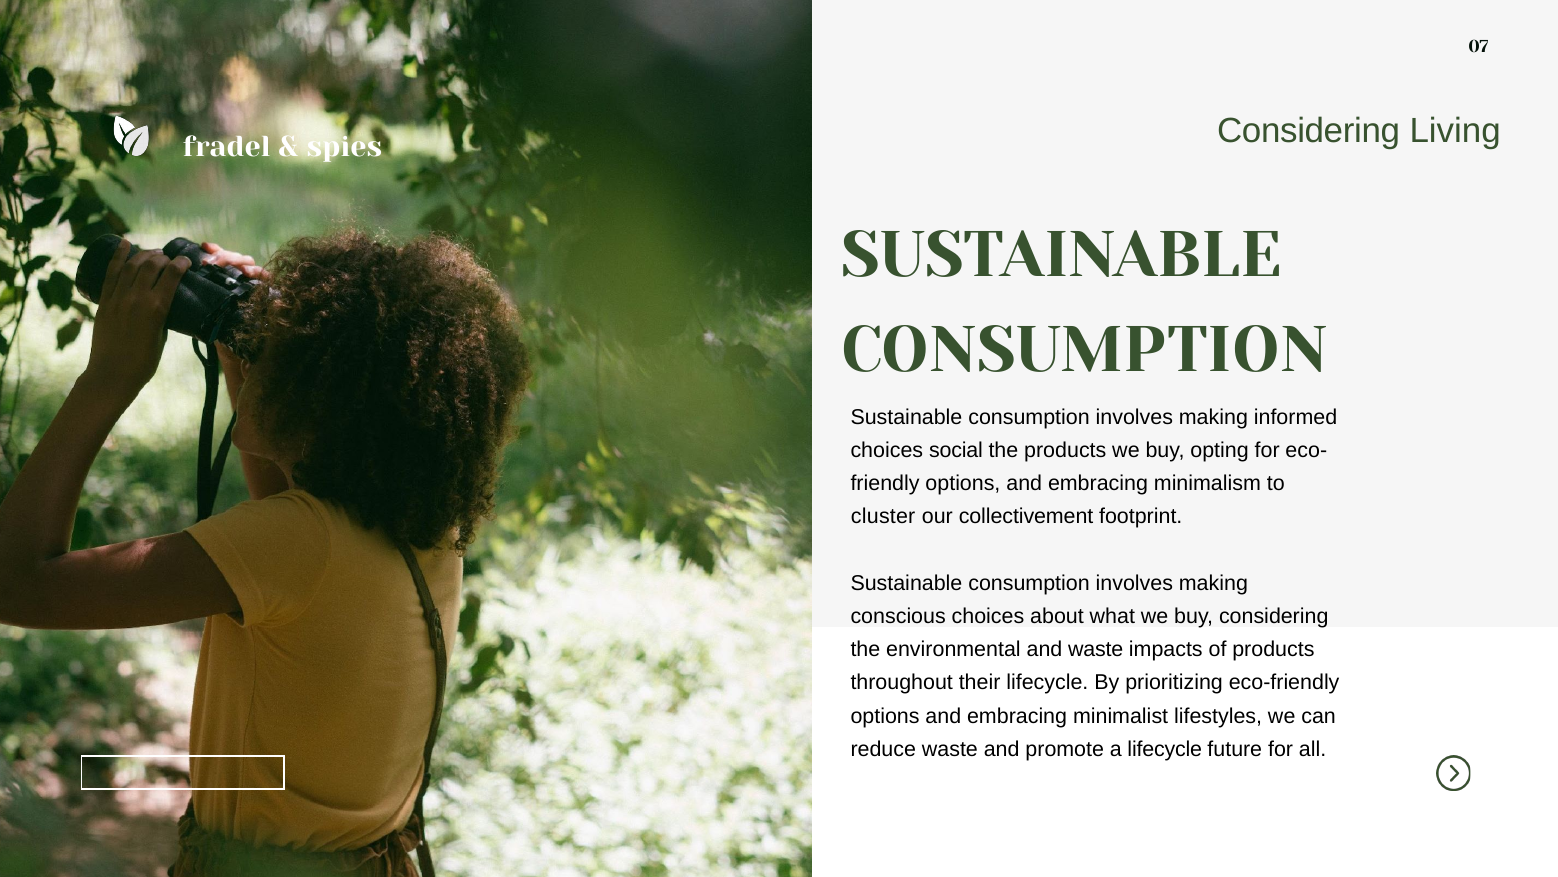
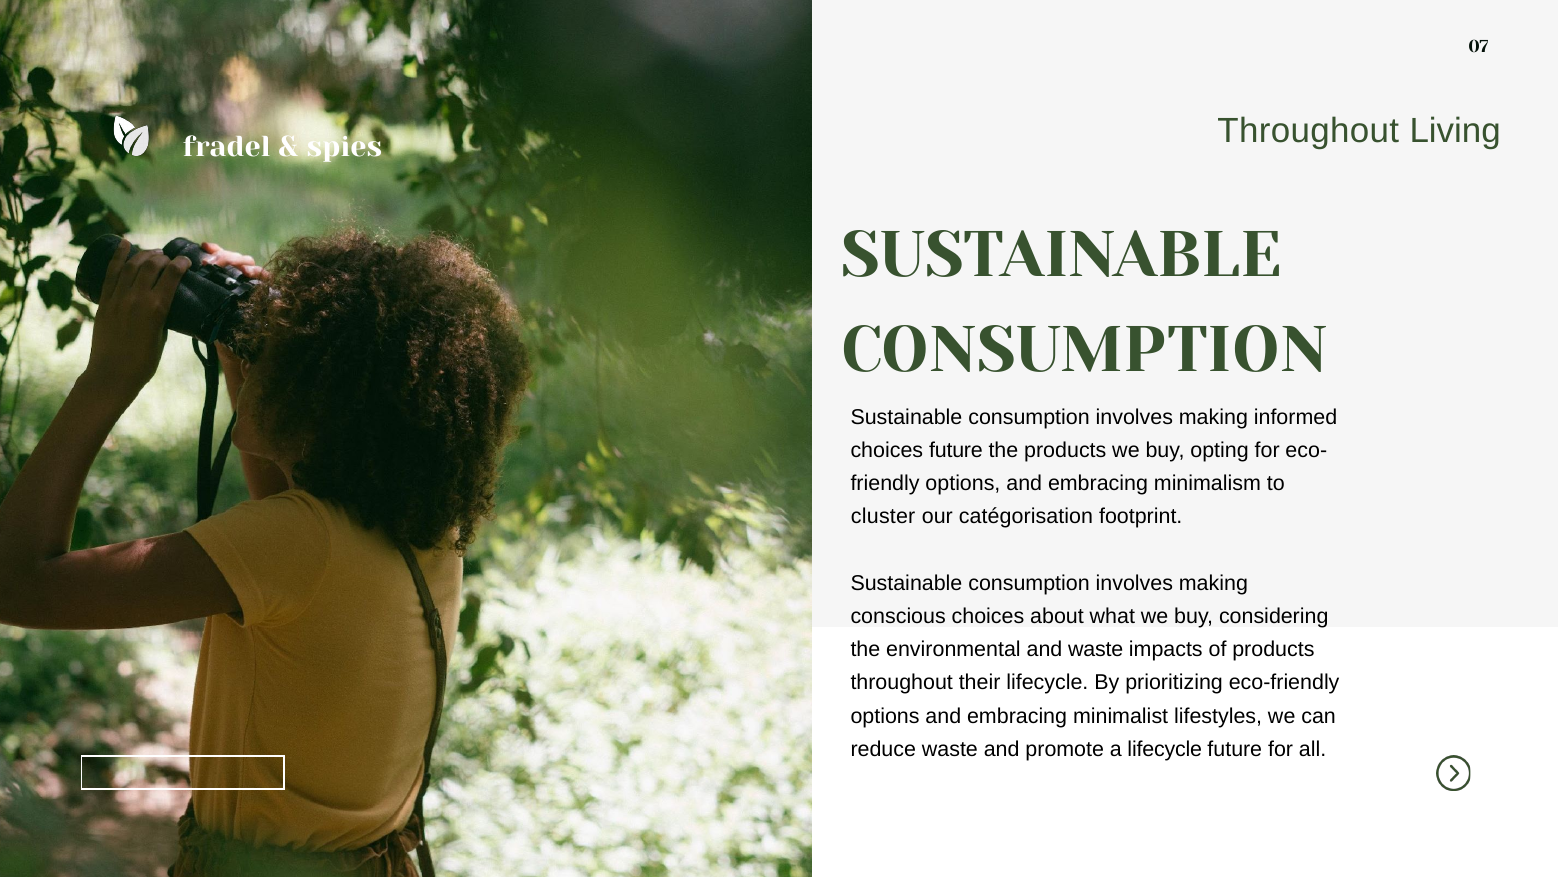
Considering at (1309, 131): Considering -> Throughout
choices social: social -> future
collectivement: collectivement -> catégorisation
